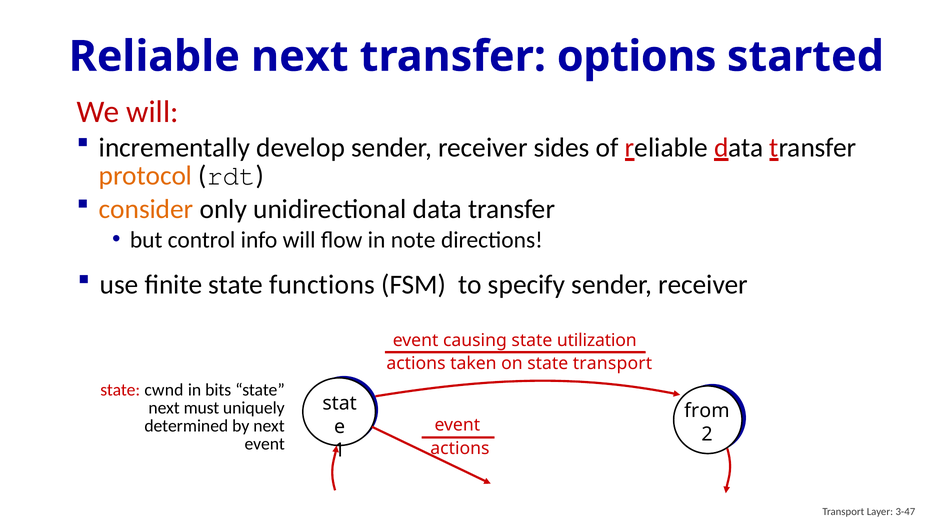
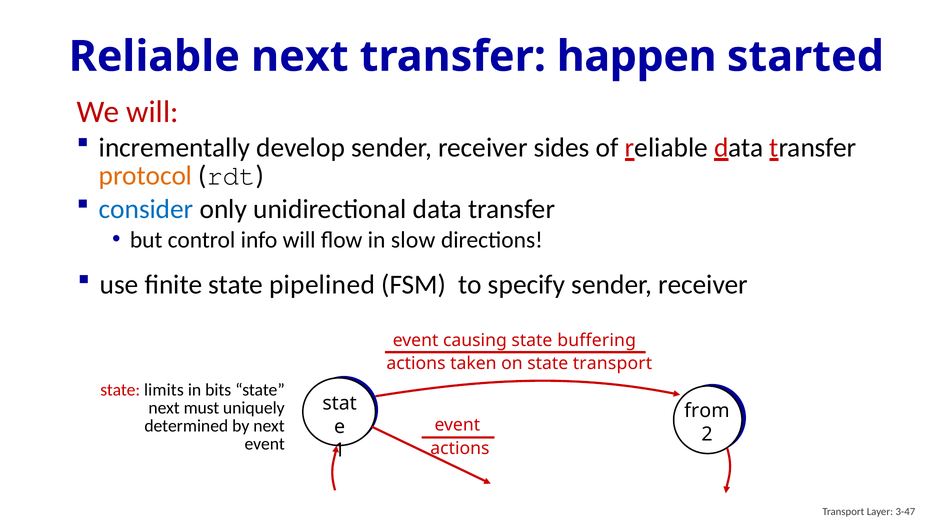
options: options -> happen
consider colour: orange -> blue
note: note -> slow
functions: functions -> pipelined
utilization: utilization -> buffering
cwnd: cwnd -> limits
